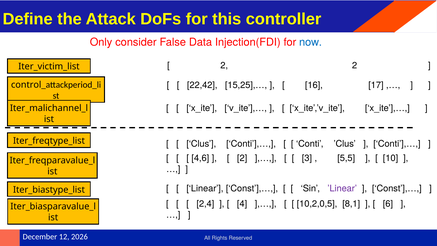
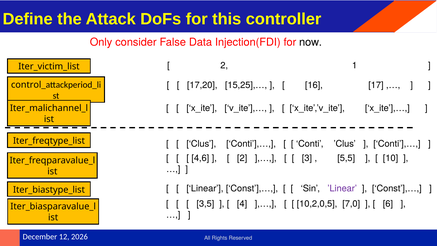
now colour: blue -> black
2 2: 2 -> 1
22,42: 22,42 -> 17,20
2,4: 2,4 -> 3,5
8,1: 8,1 -> 7,0
